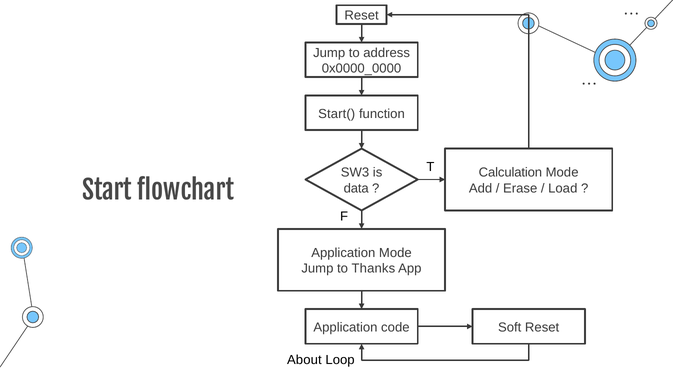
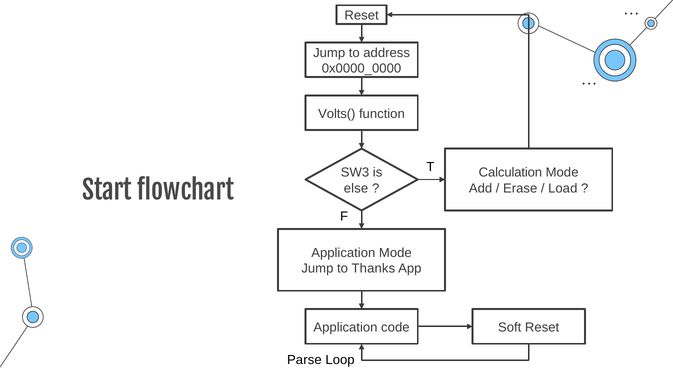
Start(: Start( -> Volts(
data: data -> else
About: About -> Parse
